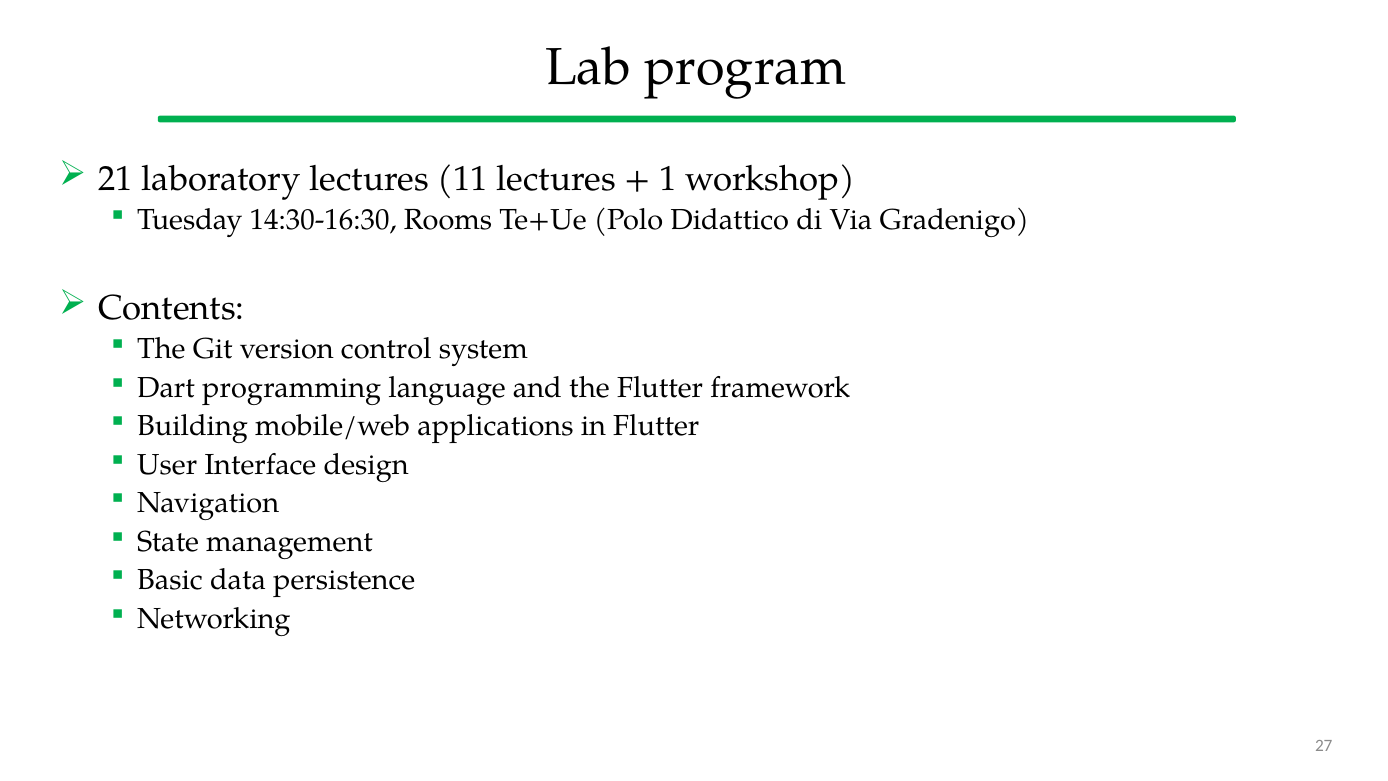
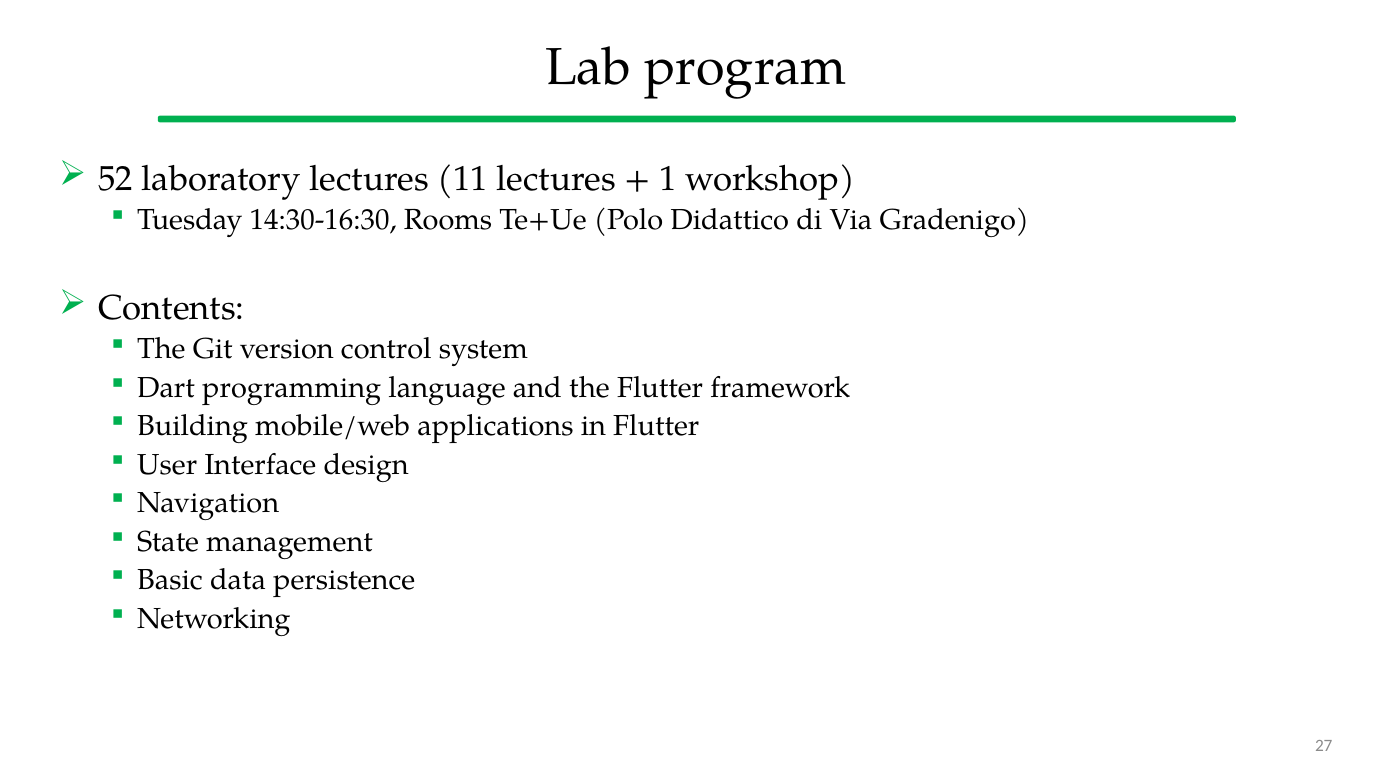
21: 21 -> 52
